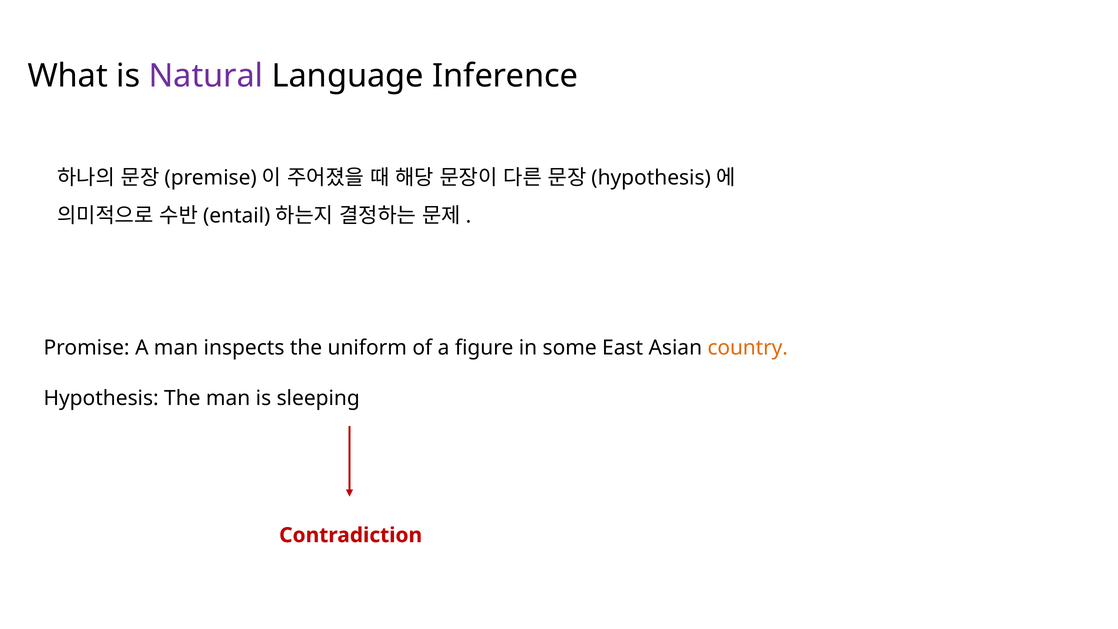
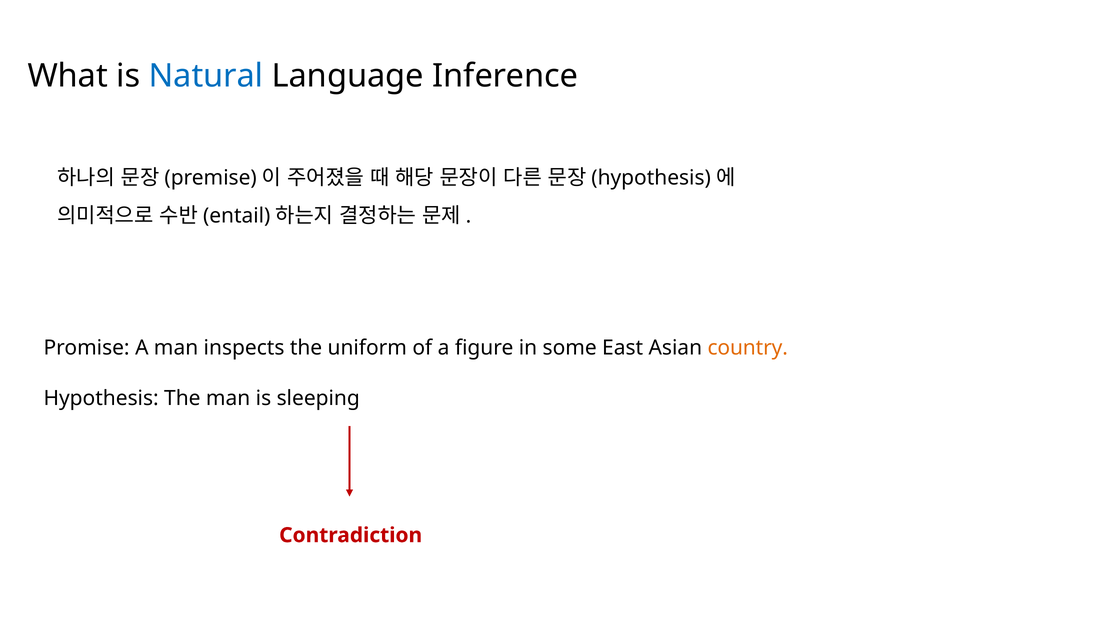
Natural colour: purple -> blue
